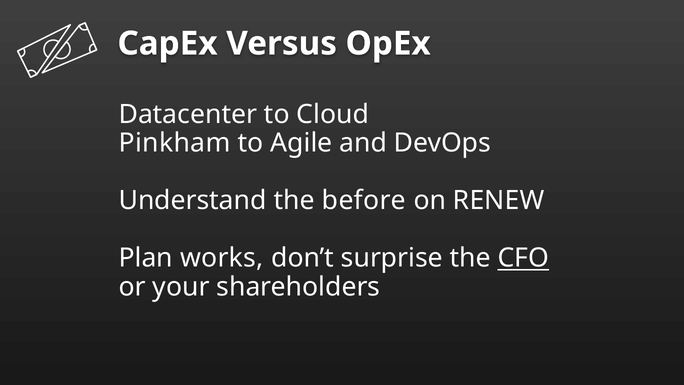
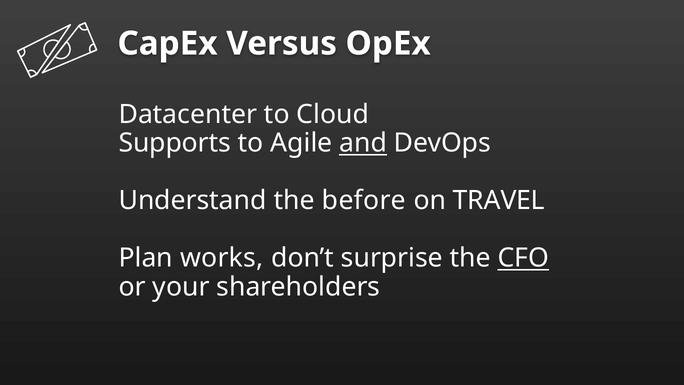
Pinkham: Pinkham -> Supports
and underline: none -> present
RENEW: RENEW -> TRAVEL
